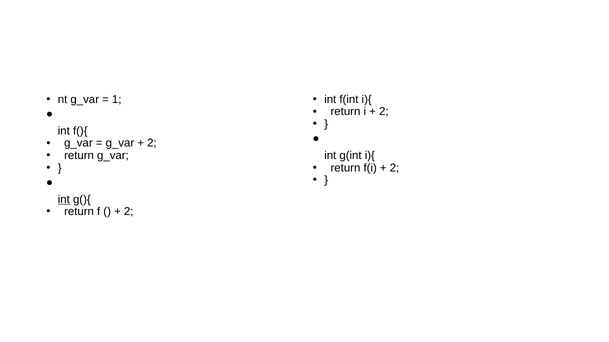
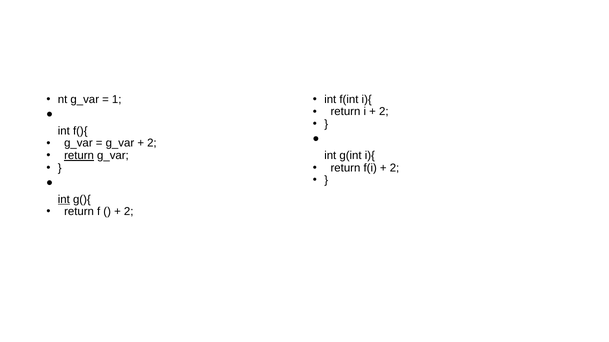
return at (79, 156) underline: none -> present
